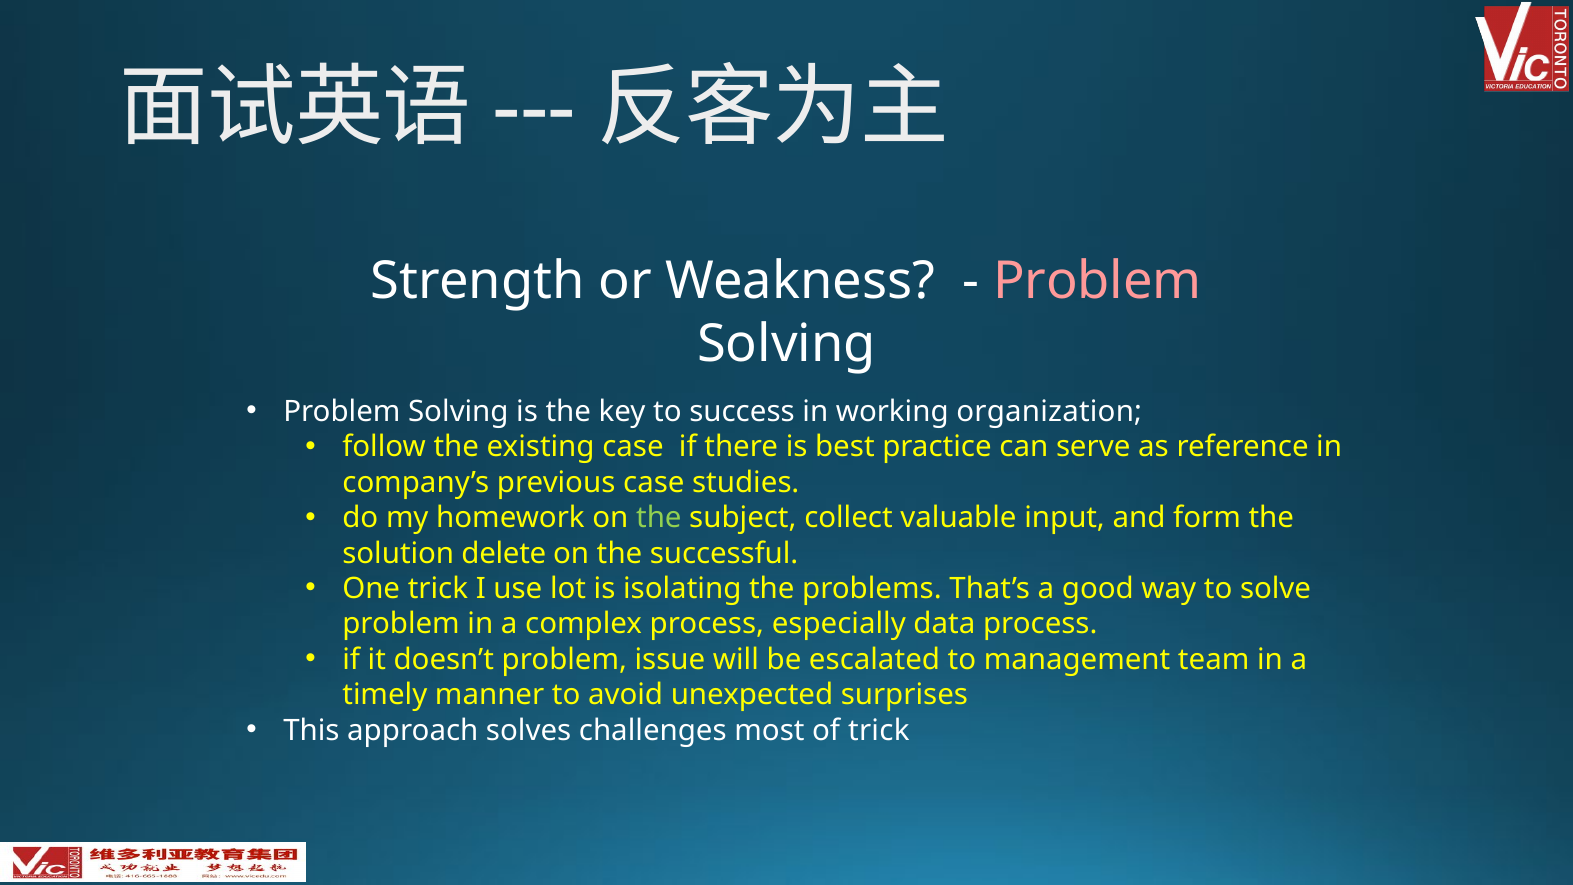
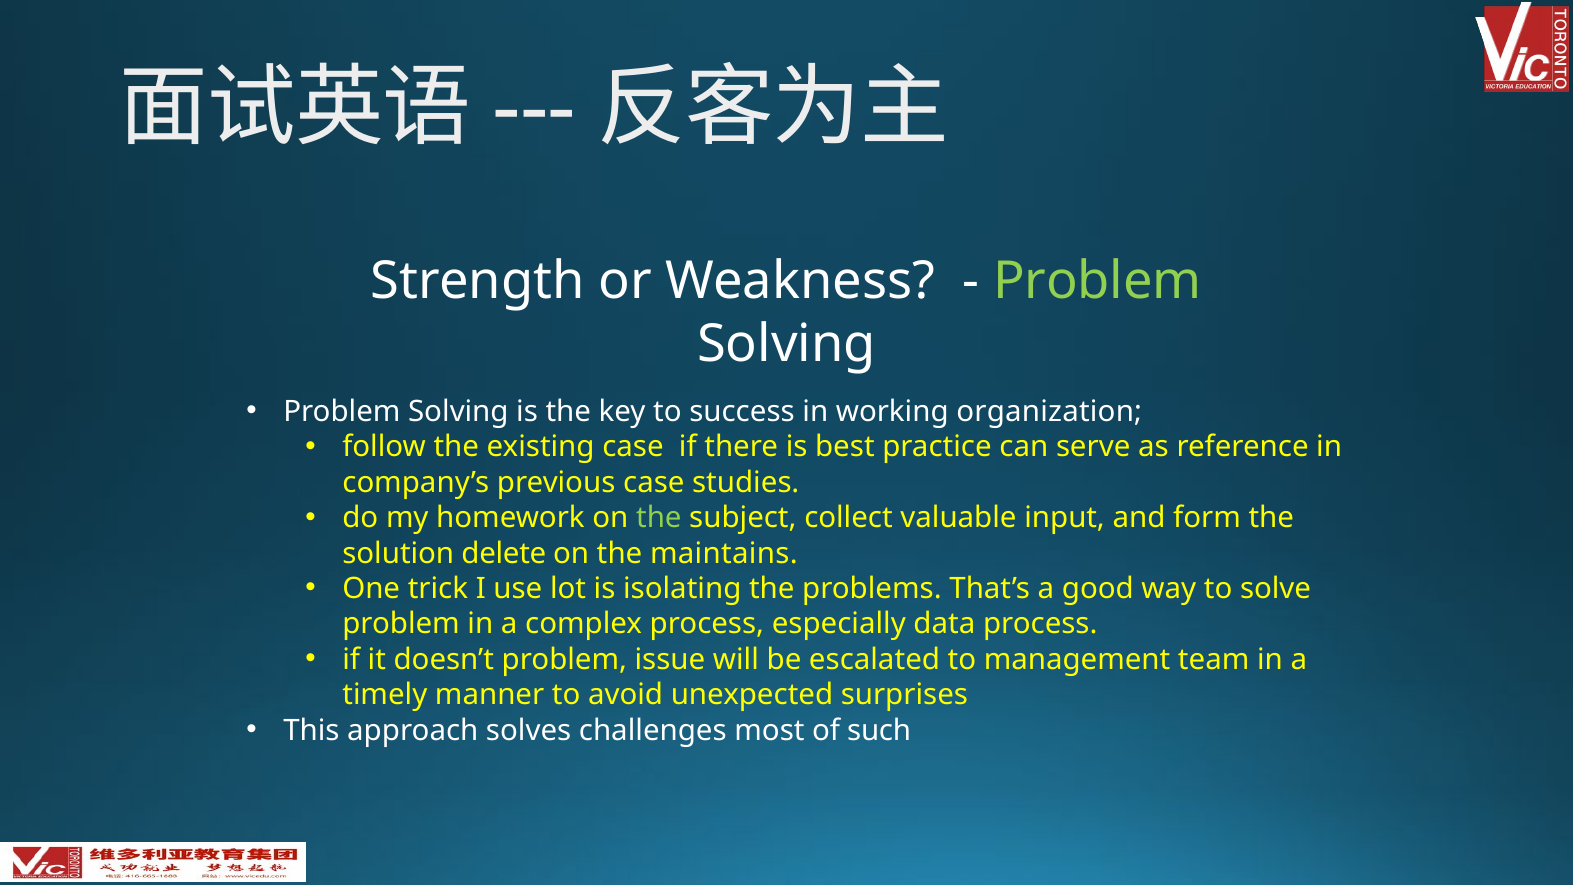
Problem at (1097, 281) colour: pink -> light green
successful: successful -> maintains
of trick: trick -> such
